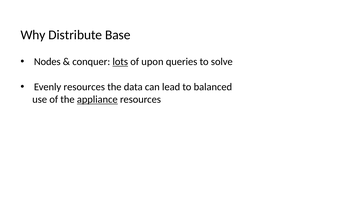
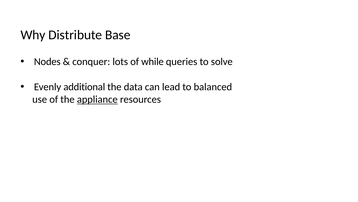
lots underline: present -> none
upon: upon -> while
Evenly resources: resources -> additional
